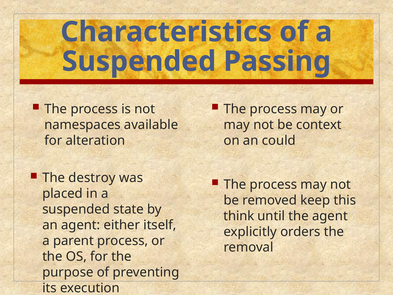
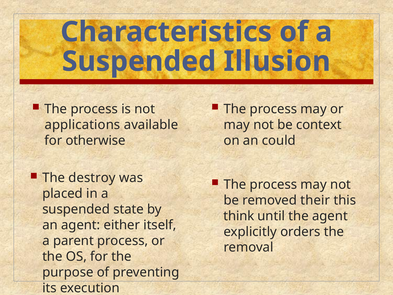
Passing: Passing -> Illusion
namespaces: namespaces -> applications
alteration: alteration -> otherwise
keep: keep -> their
